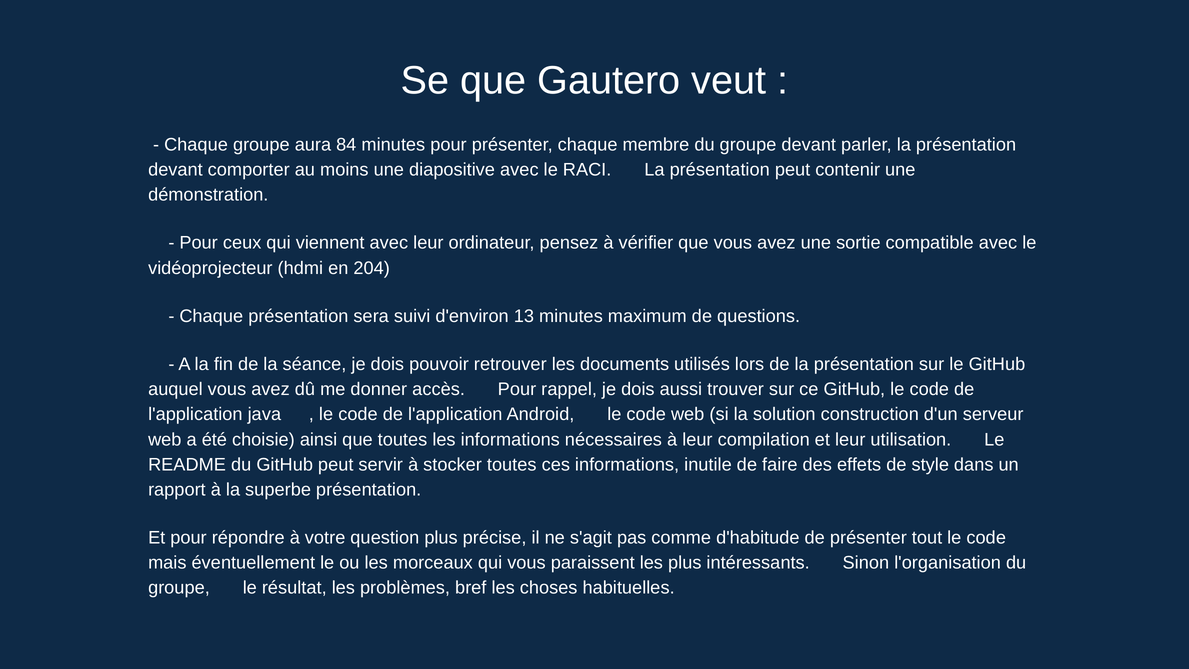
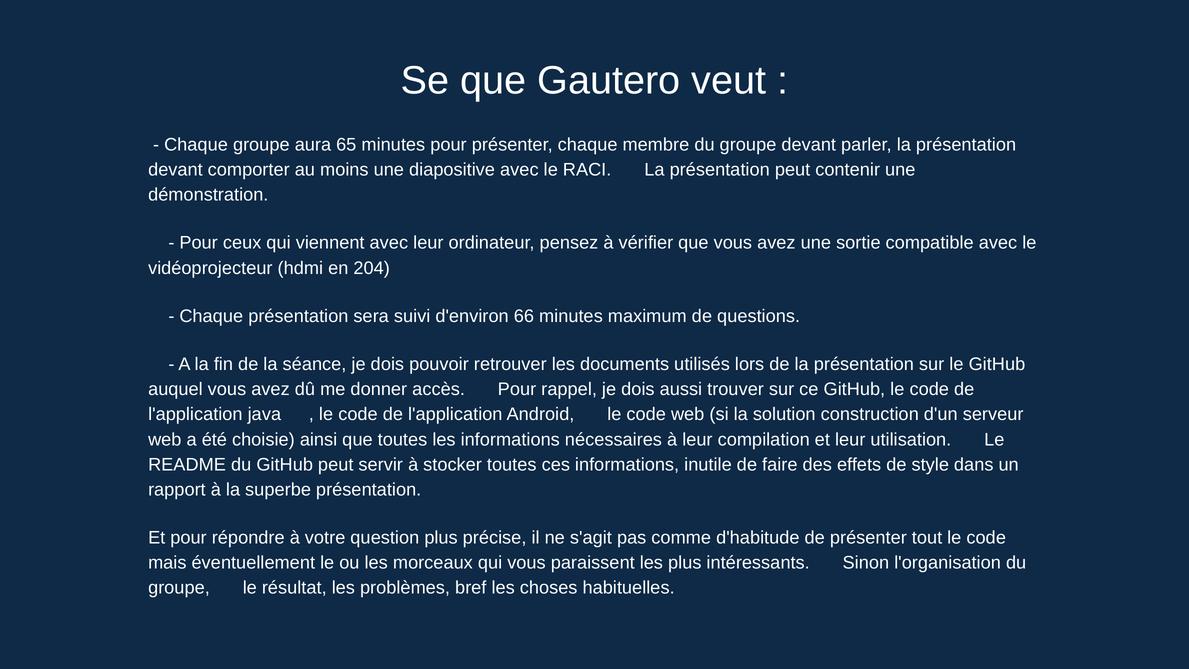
84: 84 -> 65
13: 13 -> 66
